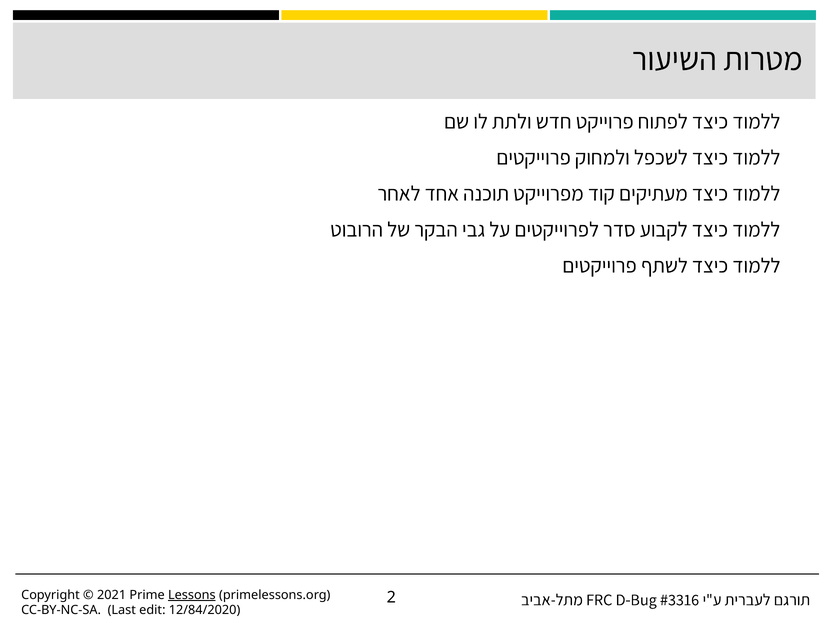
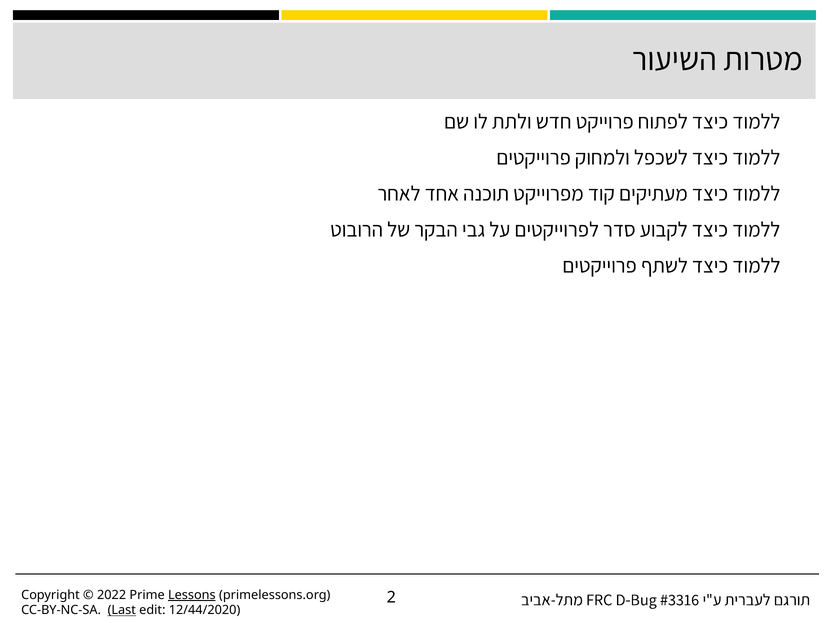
2021: 2021 -> 2022
Last underline: none -> present
12/84/2020: 12/84/2020 -> 12/44/2020
